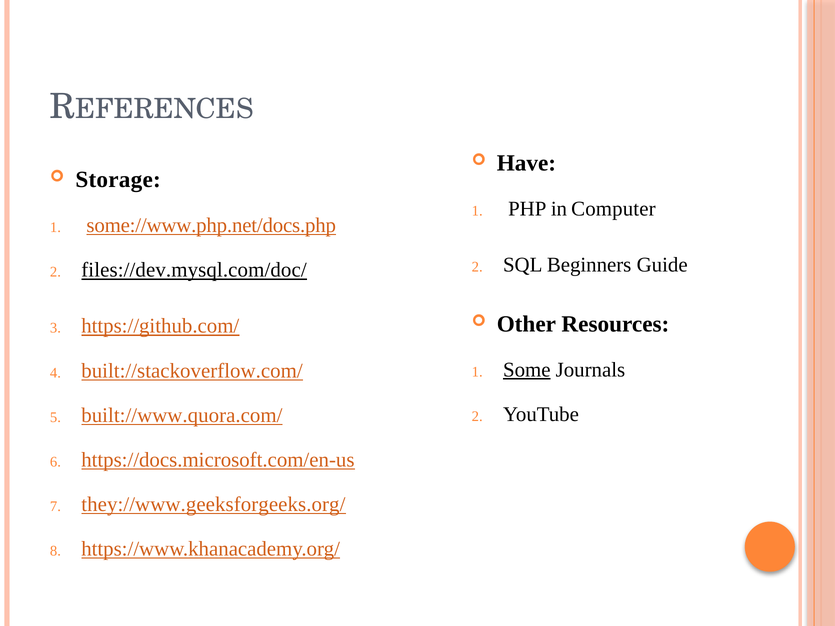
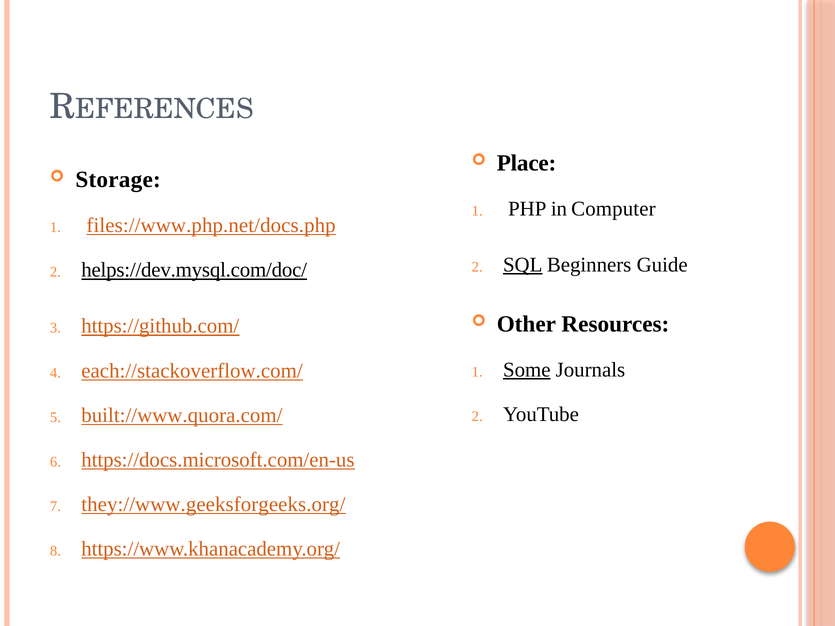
Have: Have -> Place
some://www.php.net/docs.php: some://www.php.net/docs.php -> files://www.php.net/docs.php
SQL underline: none -> present
files://dev.mysql.com/doc/: files://dev.mysql.com/doc/ -> helps://dev.mysql.com/doc/
built://stackoverflow.com/: built://stackoverflow.com/ -> each://stackoverflow.com/
